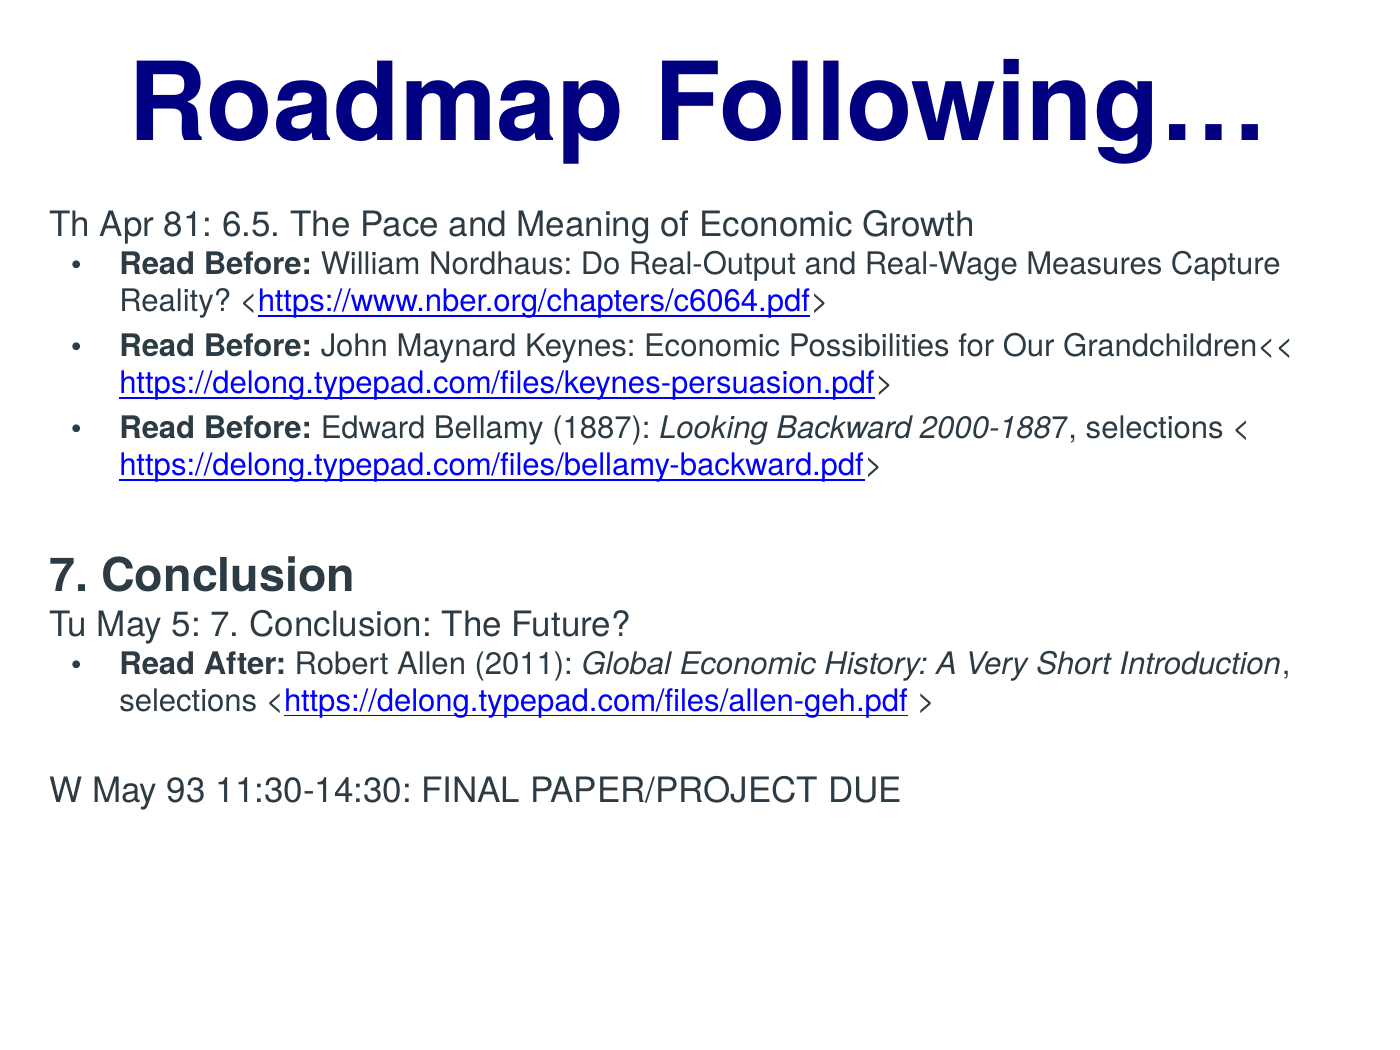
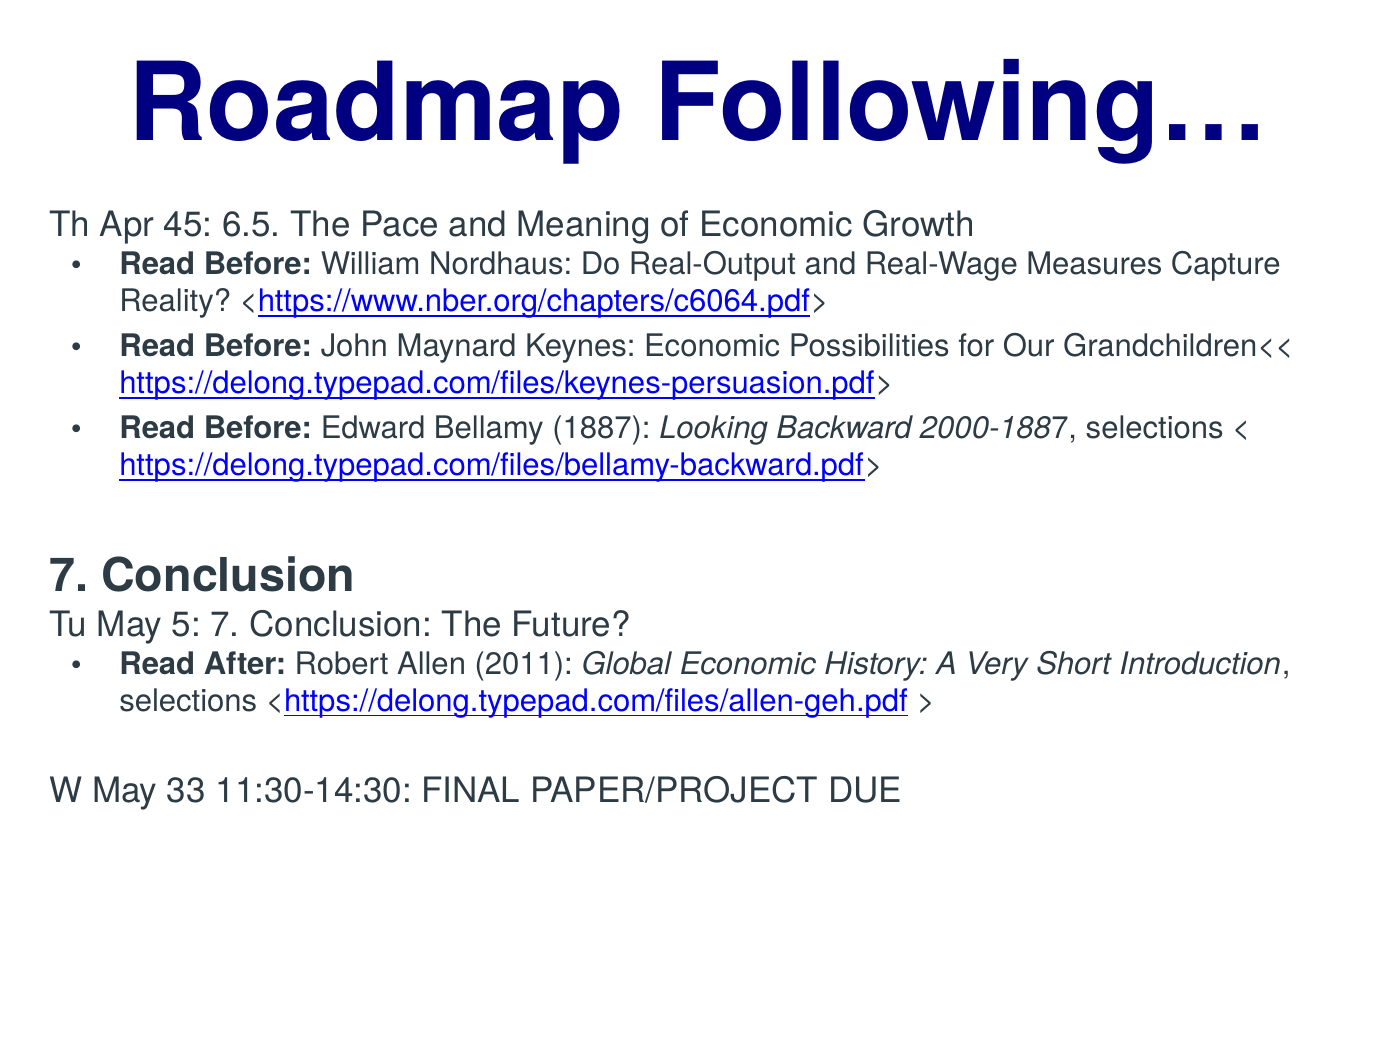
81: 81 -> 45
93: 93 -> 33
